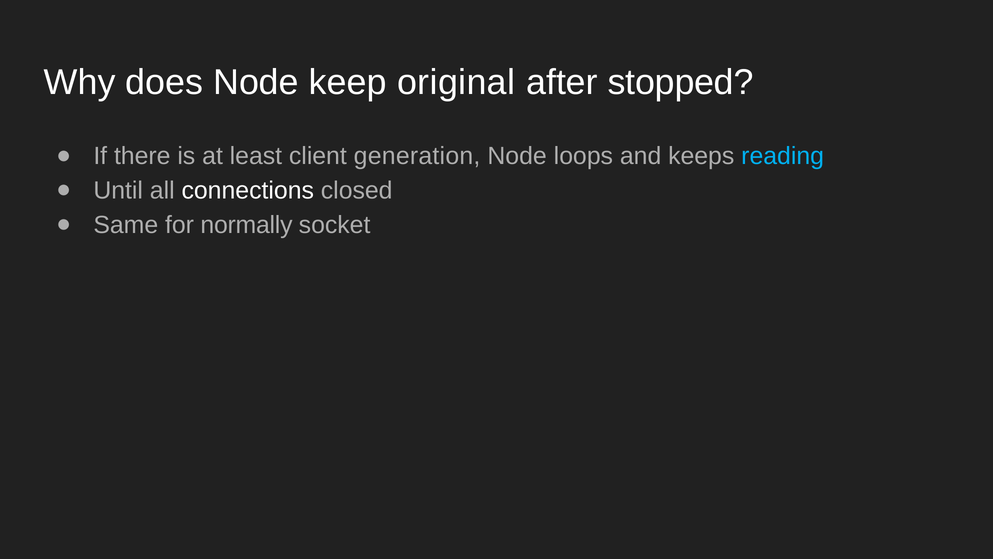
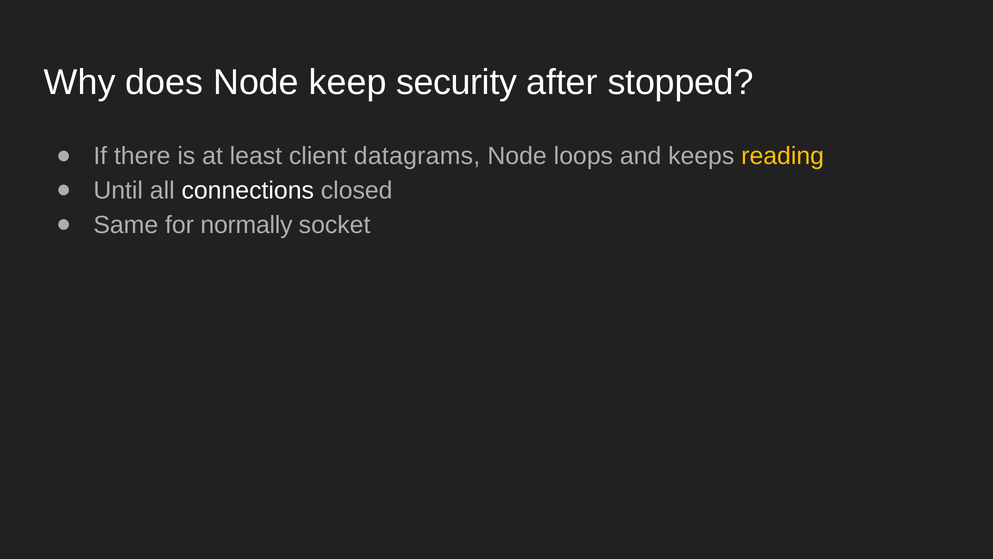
original: original -> security
generation: generation -> datagrams
reading colour: light blue -> yellow
